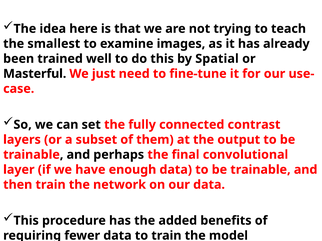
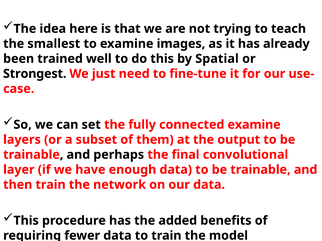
Masterful: Masterful -> Strongest
connected contrast: contrast -> examine
